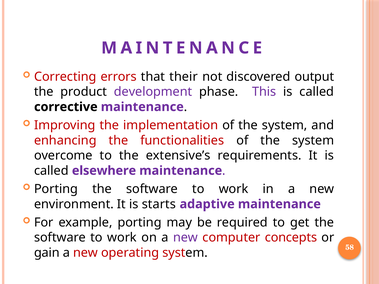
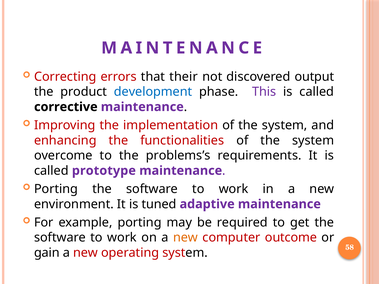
development colour: purple -> blue
extensive’s: extensive’s -> problems’s
elsewhere: elsewhere -> prototype
starts: starts -> tuned
new at (185, 238) colour: purple -> orange
concepts: concepts -> outcome
